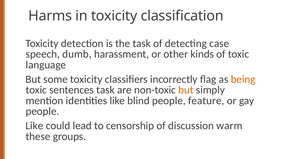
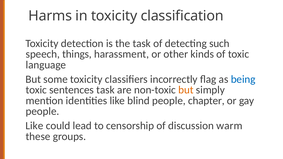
case: case -> such
dumb: dumb -> things
being colour: orange -> blue
feature: feature -> chapter
